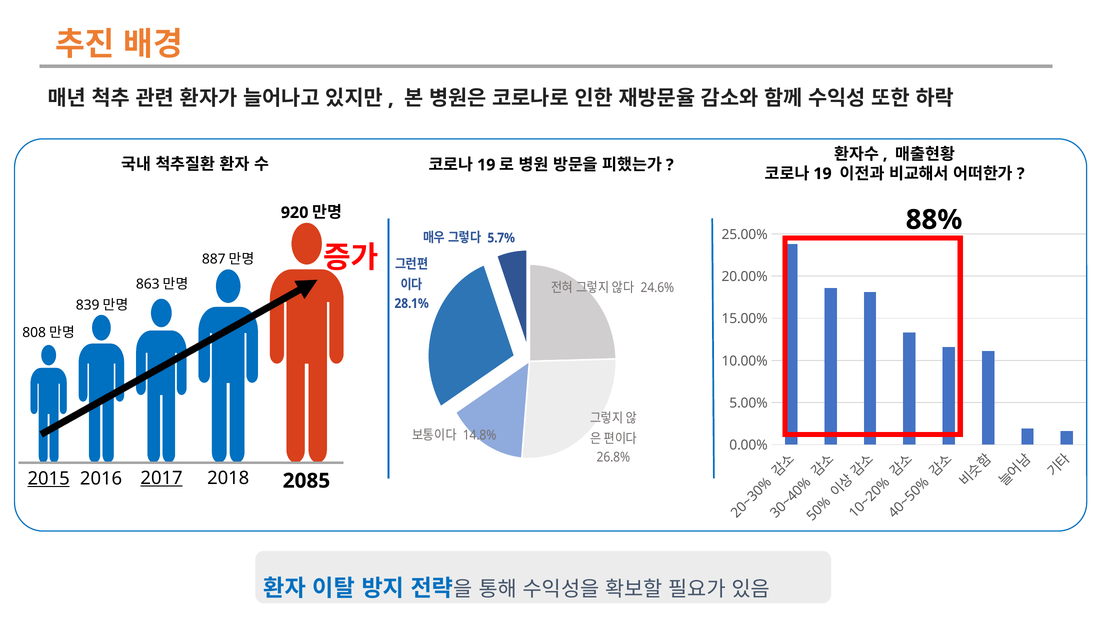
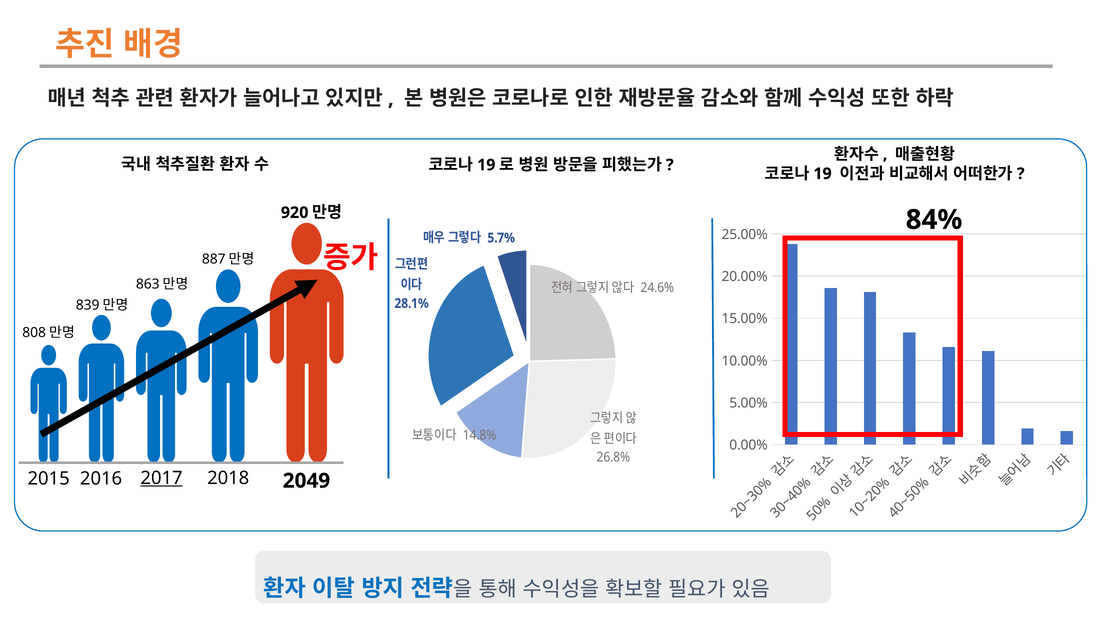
88%: 88% -> 84%
2015 underline: present -> none
2085: 2085 -> 2049
